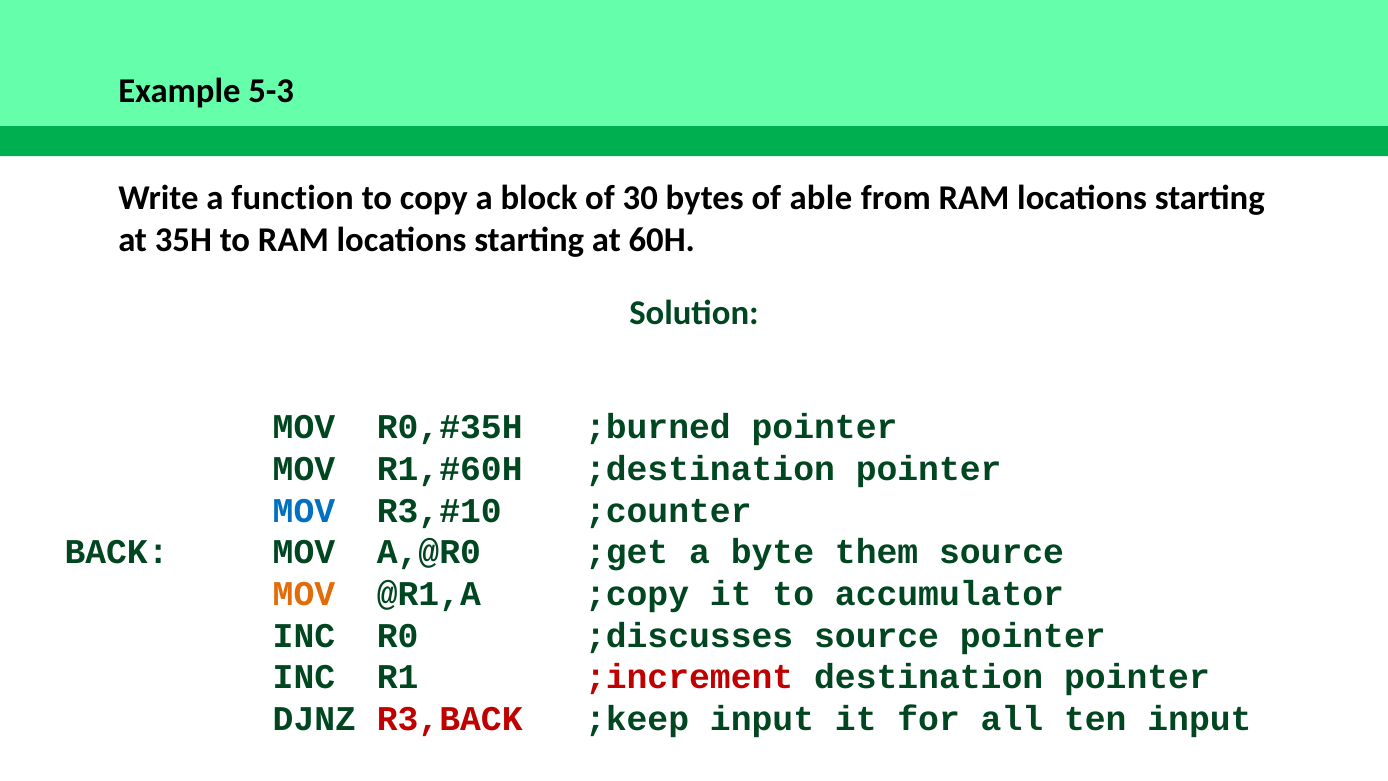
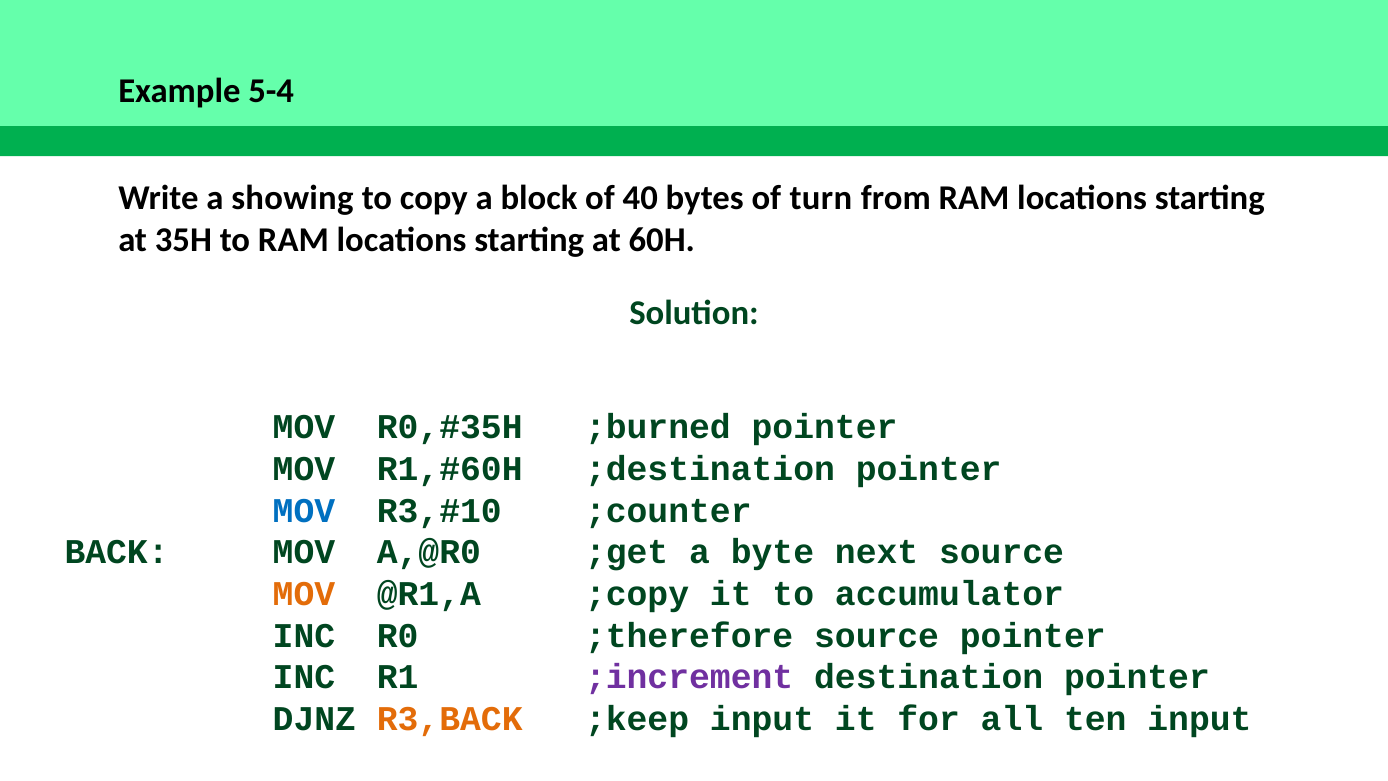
5-3: 5-3 -> 5-4
function: function -> showing
30: 30 -> 40
able: able -> turn
them: them -> next
;discusses: ;discusses -> ;therefore
;increment colour: red -> purple
R3,BACK colour: red -> orange
